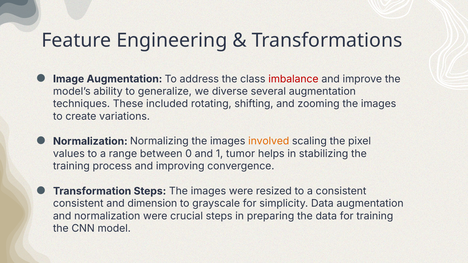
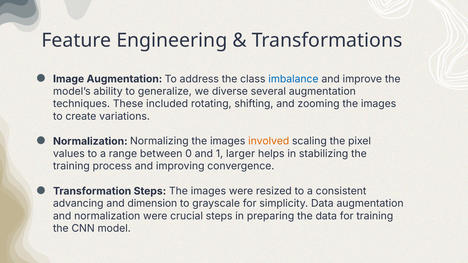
imbalance colour: red -> blue
tumor: tumor -> larger
consistent at (78, 204): consistent -> advancing
